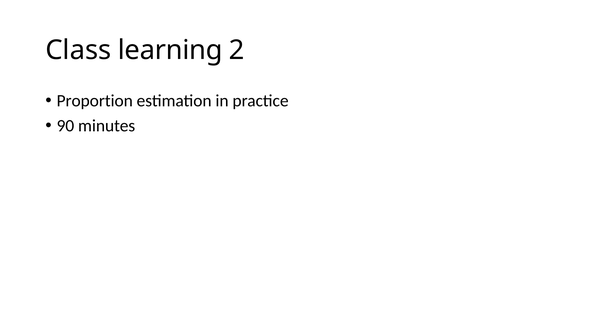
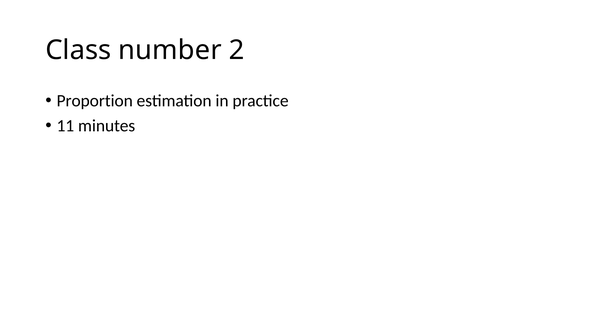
learning: learning -> number
90: 90 -> 11
